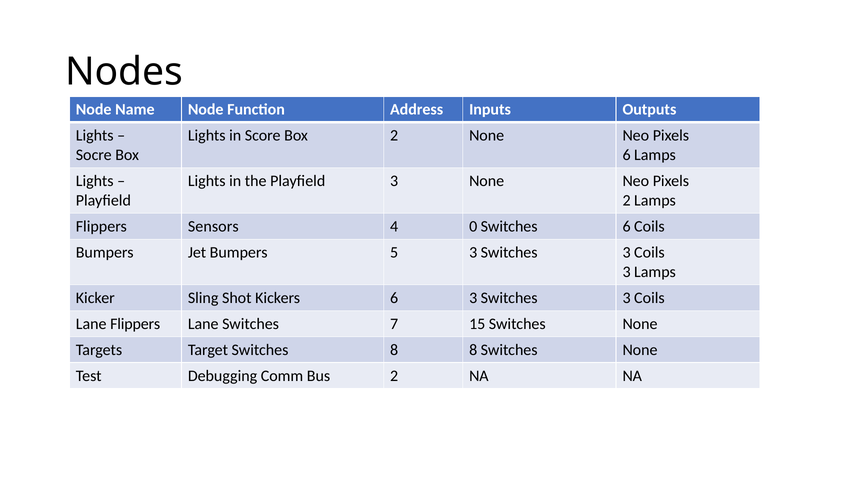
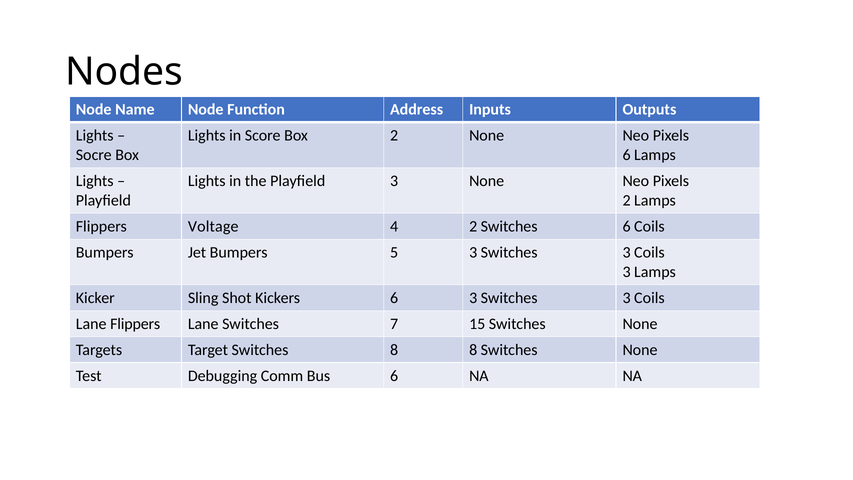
Sensors: Sensors -> Voltage
4 0: 0 -> 2
Bus 2: 2 -> 6
